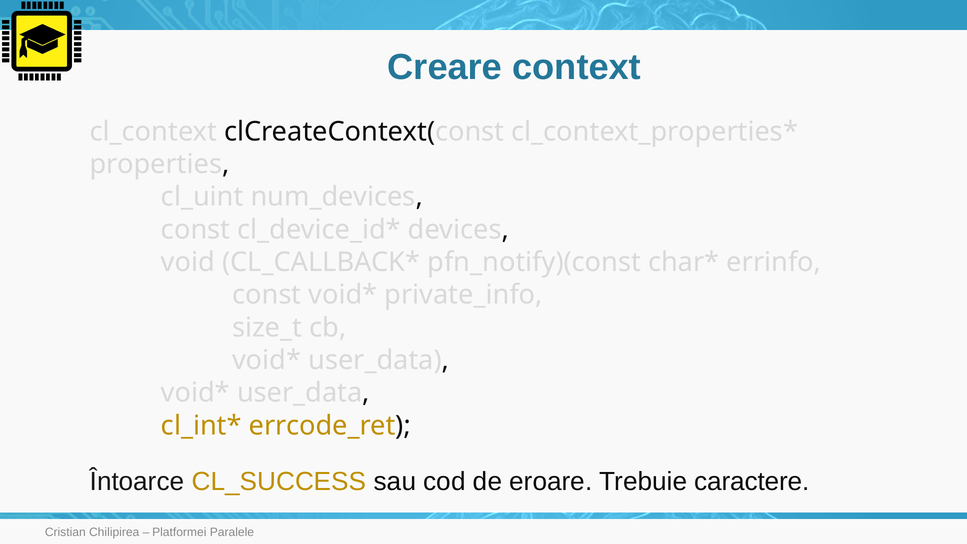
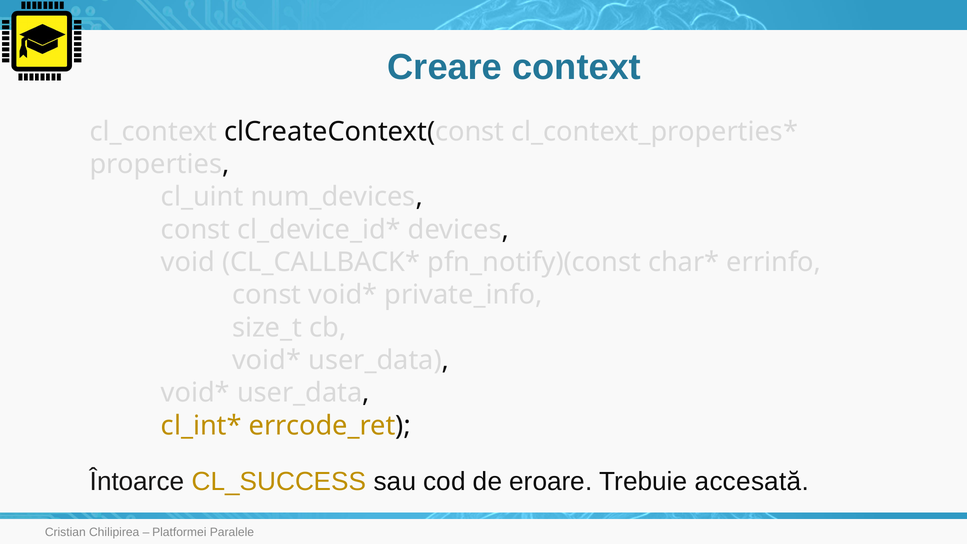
caractere: caractere -> accesată
